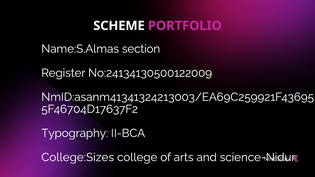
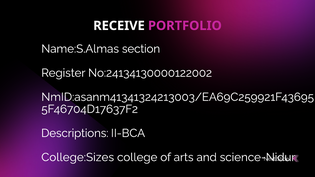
SCHEME: SCHEME -> RECEIVE
No:24134130500122009: No:24134130500122009 -> No:24134130000122002
Typography: Typography -> Descriptions
